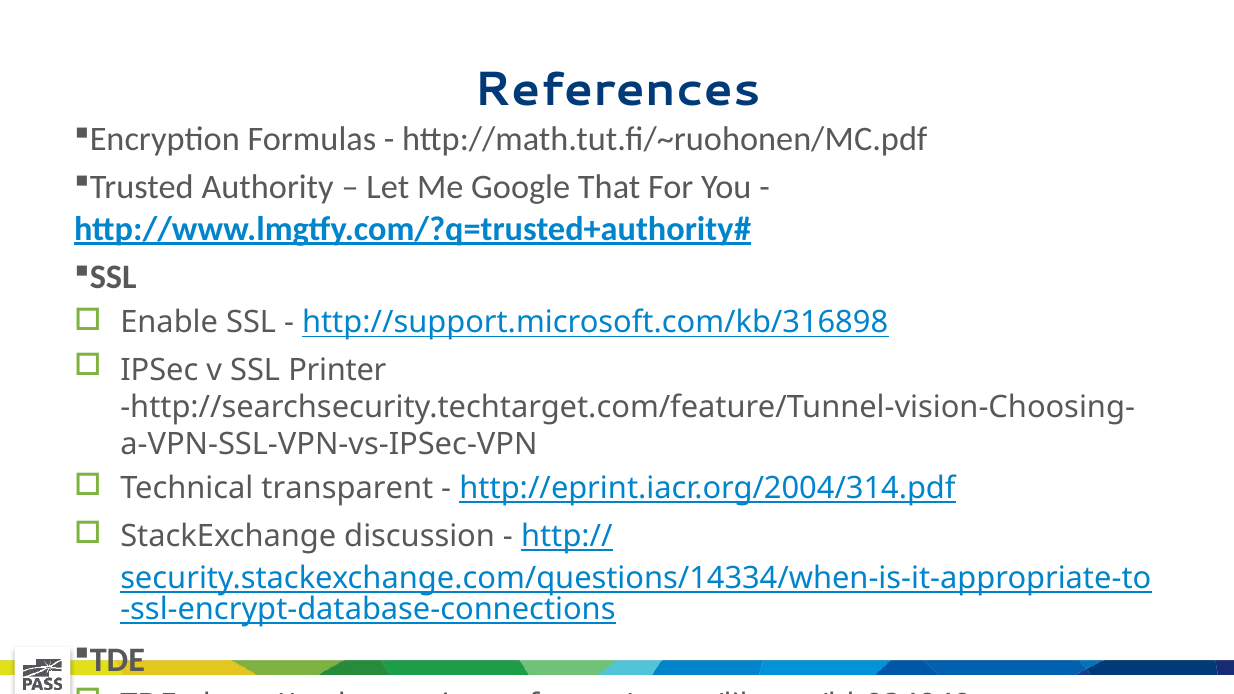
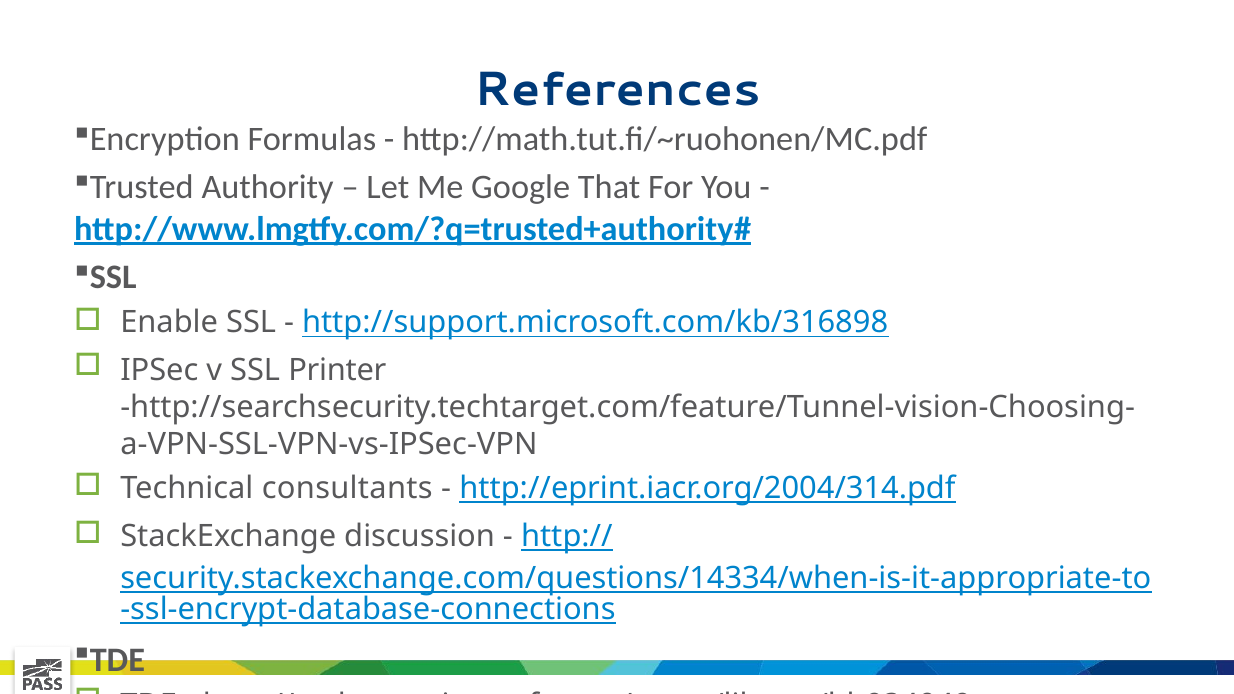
transparent: transparent -> consultants
